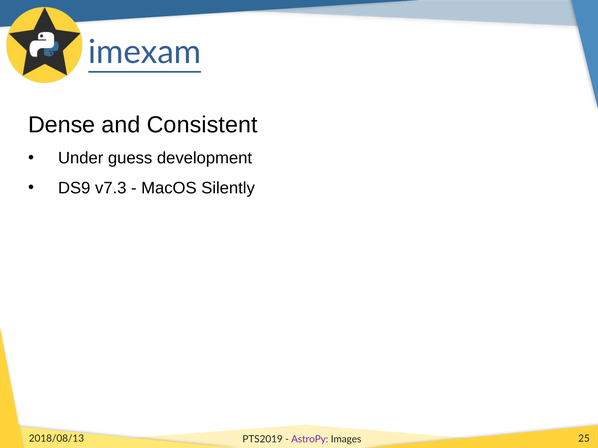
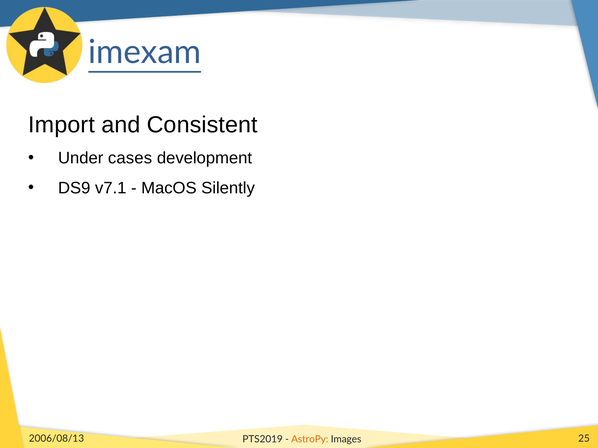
Dense: Dense -> Import
guess: guess -> cases
v7.3: v7.3 -> v7.1
2018/08/13: 2018/08/13 -> 2006/08/13
AstroPy colour: purple -> orange
